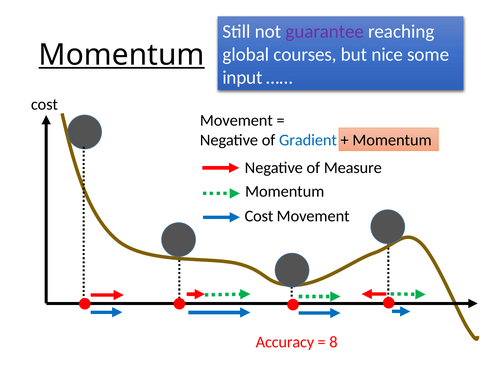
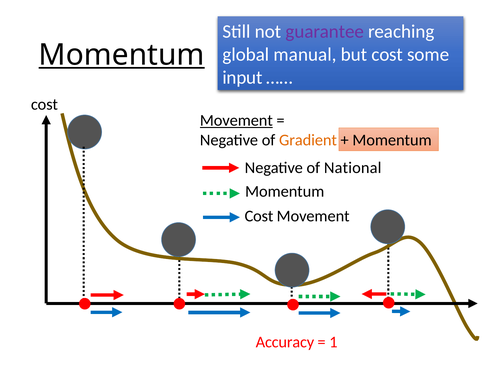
courses: courses -> manual
but nice: nice -> cost
Movement at (236, 120) underline: none -> present
Gradient colour: blue -> orange
Measure: Measure -> National
8: 8 -> 1
